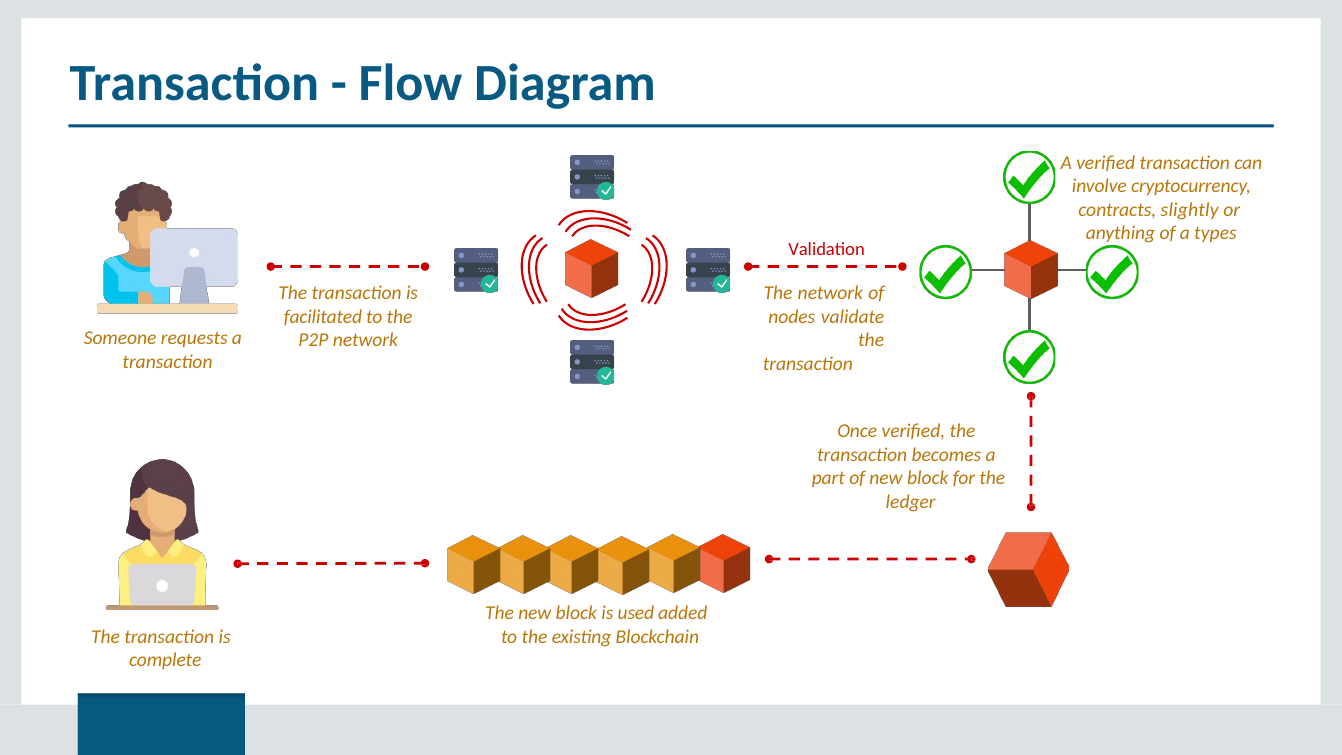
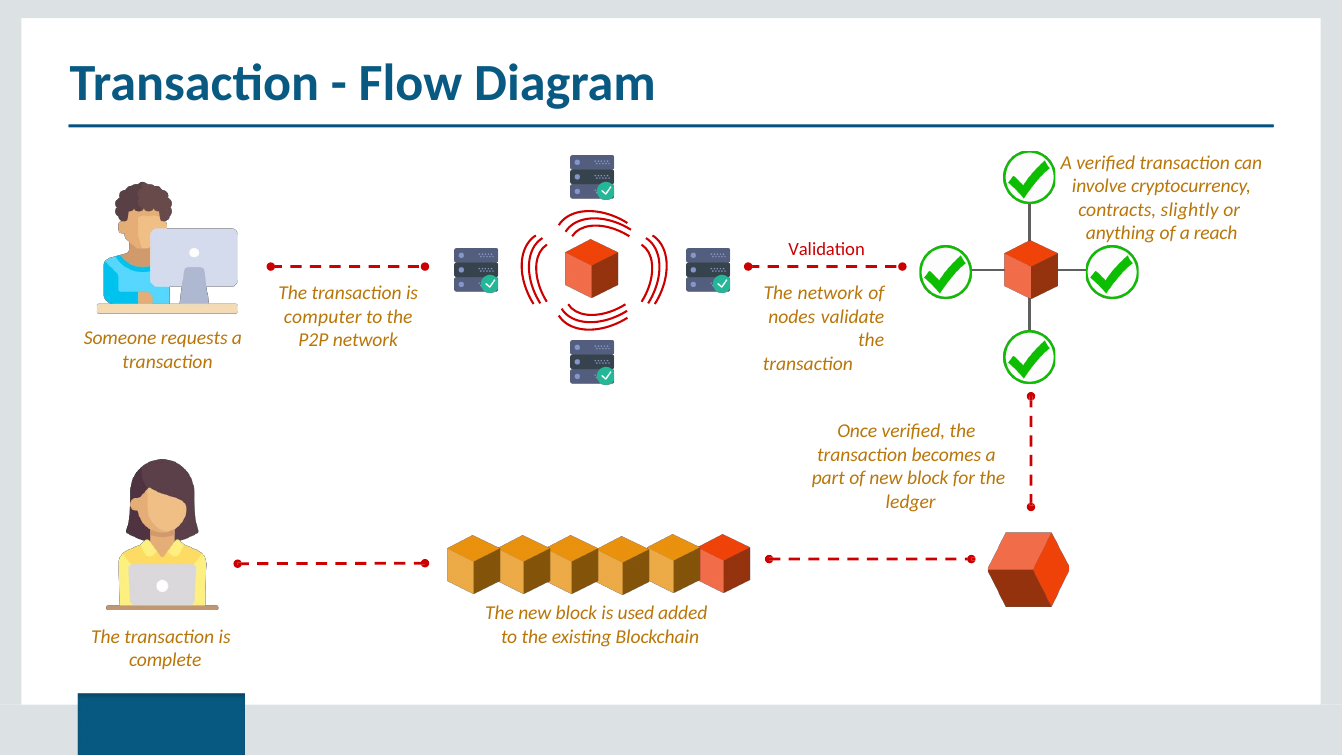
types: types -> reach
facilitated: facilitated -> computer
